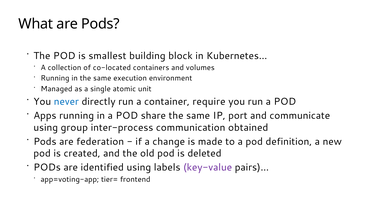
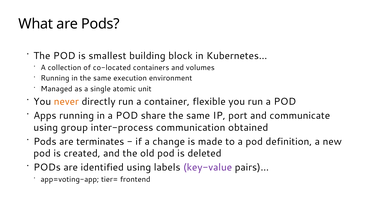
never colour: blue -> orange
require: require -> flexible
federation: federation -> terminates
